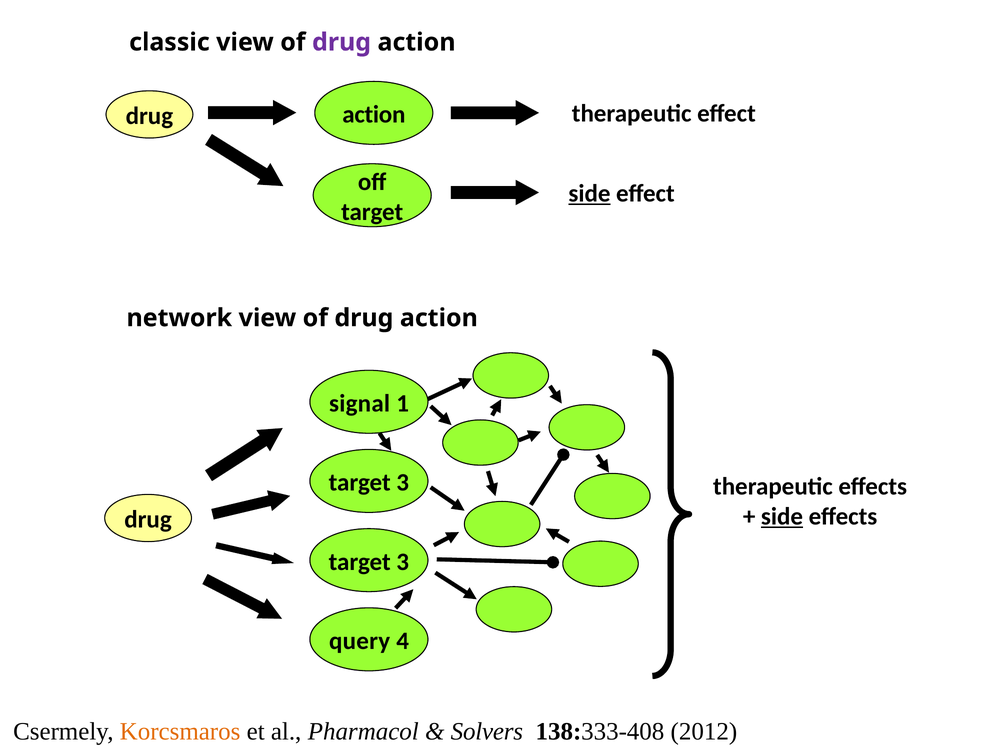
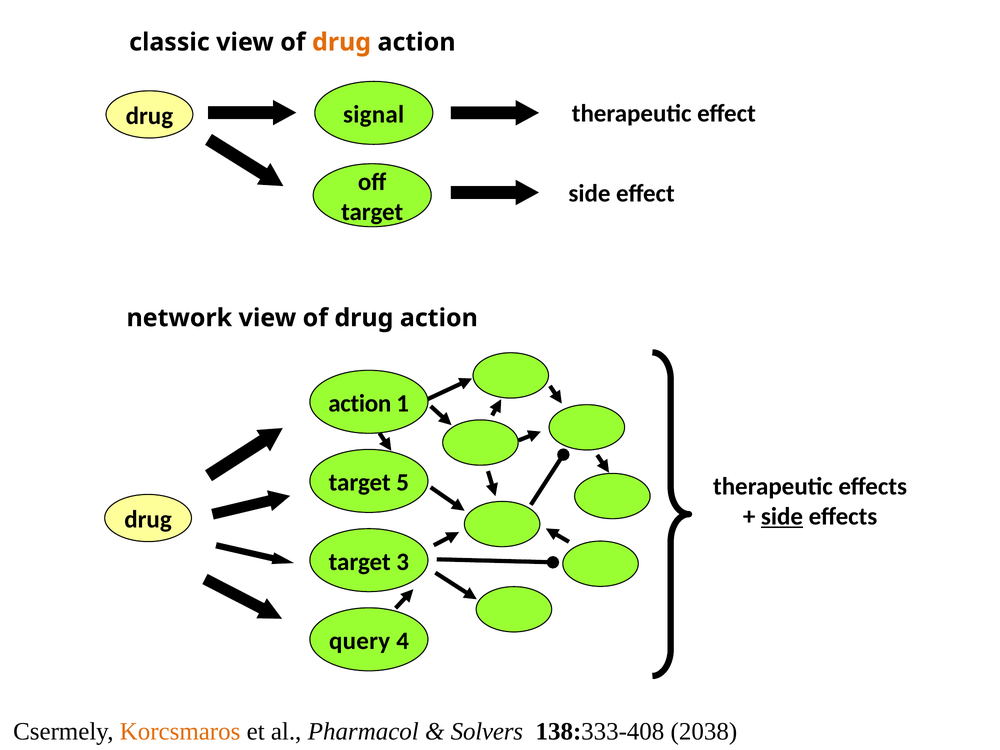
drug at (342, 42) colour: purple -> orange
action at (374, 115): action -> signal
side at (589, 193) underline: present -> none
signal at (360, 404): signal -> action
3 at (403, 483): 3 -> 5
2012: 2012 -> 2038
